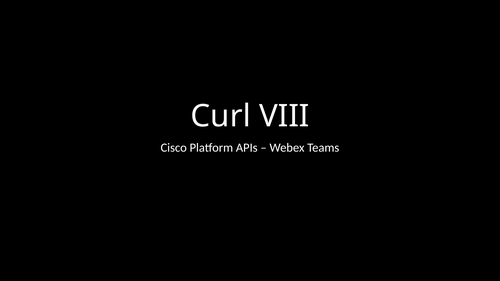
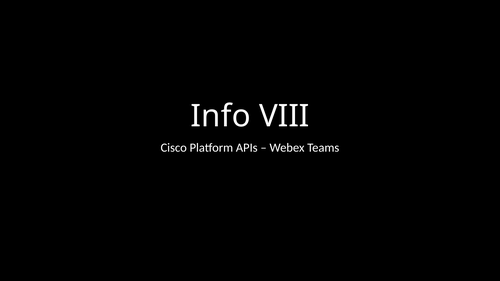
Curl: Curl -> Info
